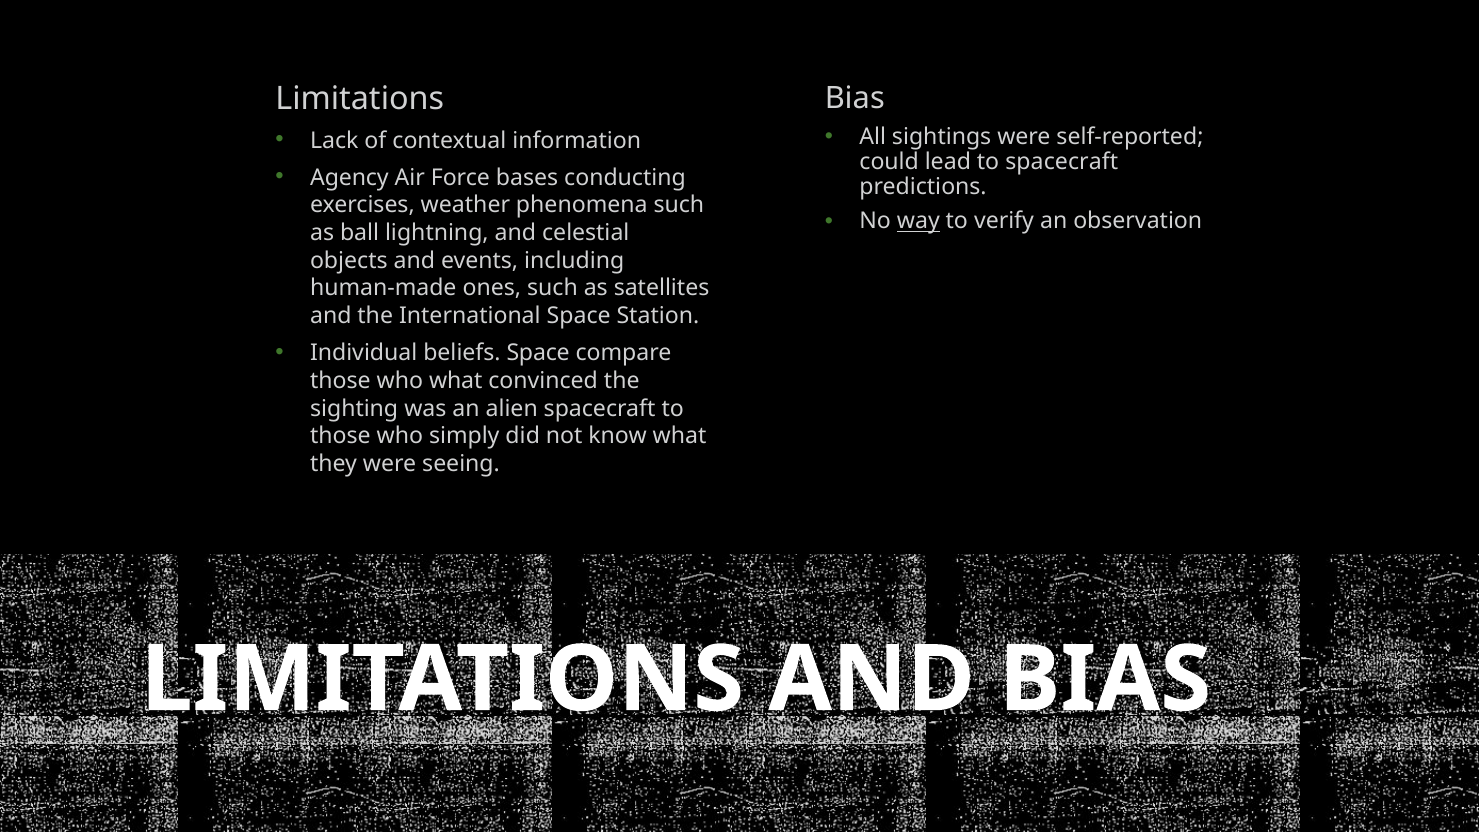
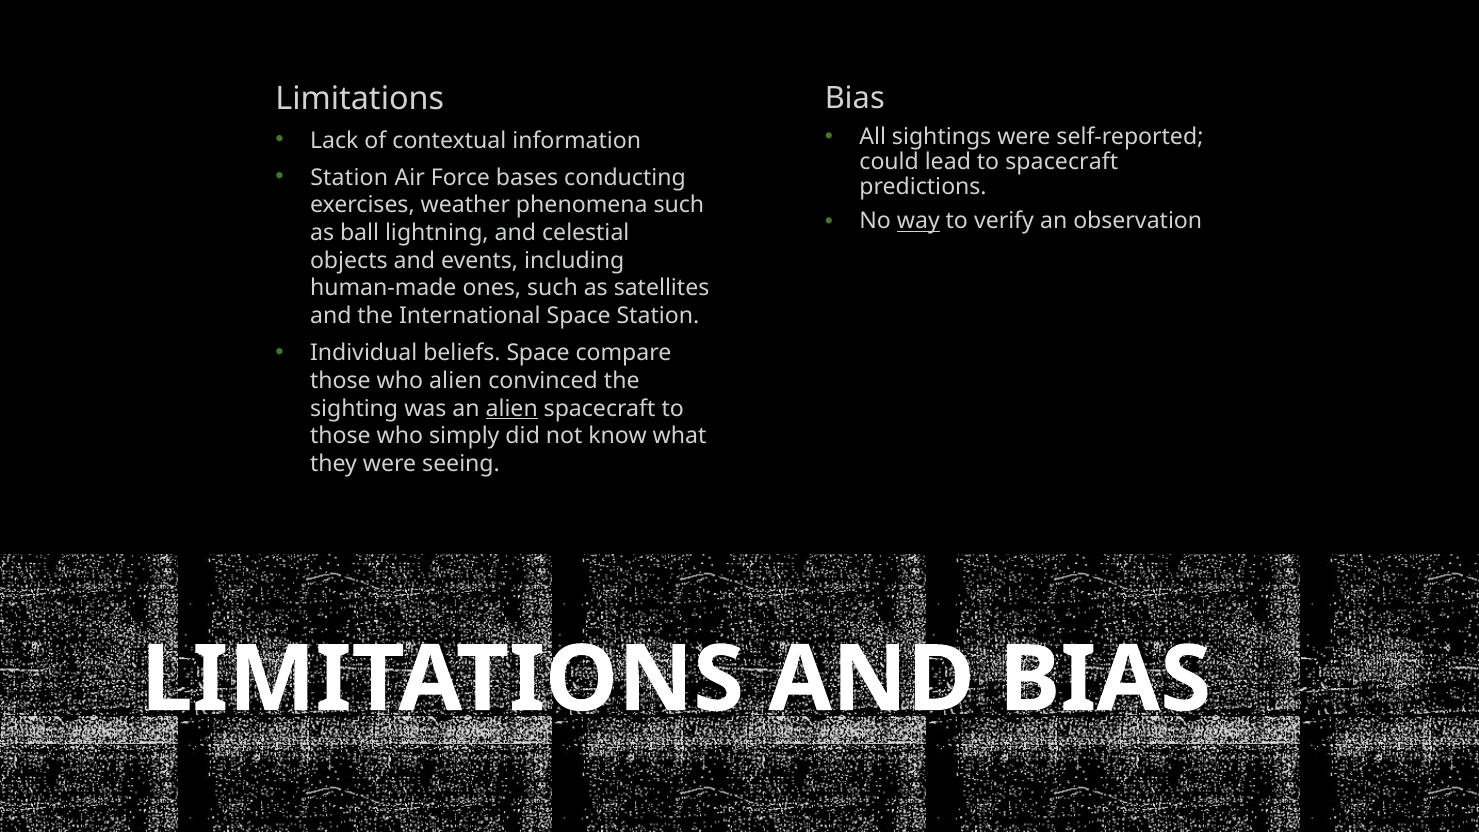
Agency at (349, 177): Agency -> Station
who what: what -> alien
alien at (512, 408) underline: none -> present
